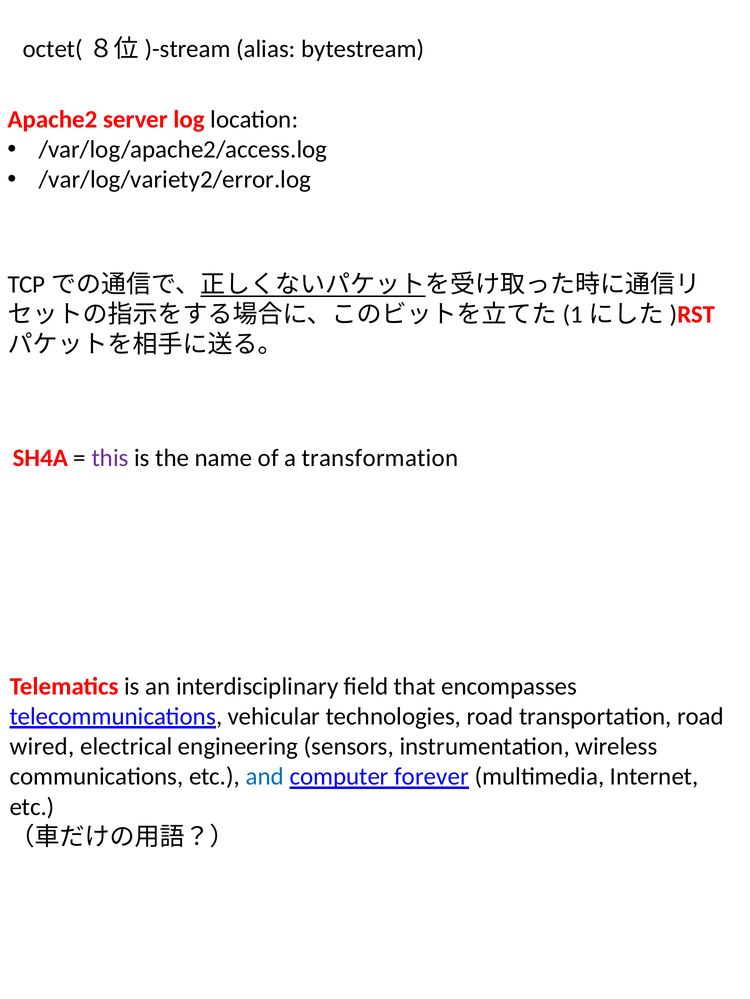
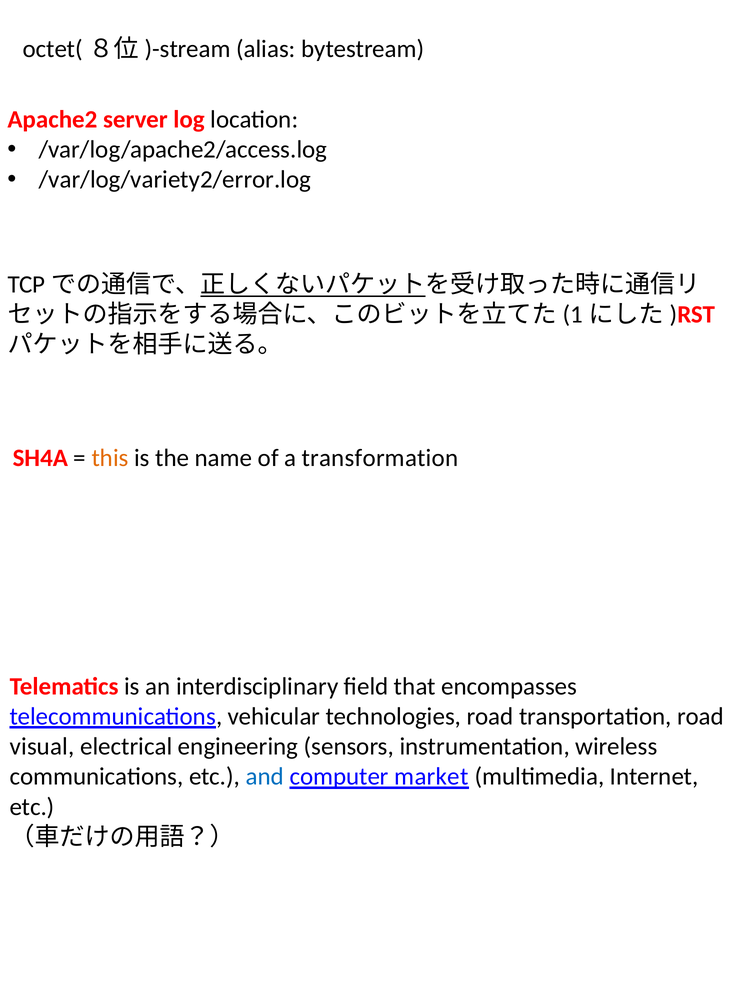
this colour: purple -> orange
wired: wired -> visual
forever: forever -> market
